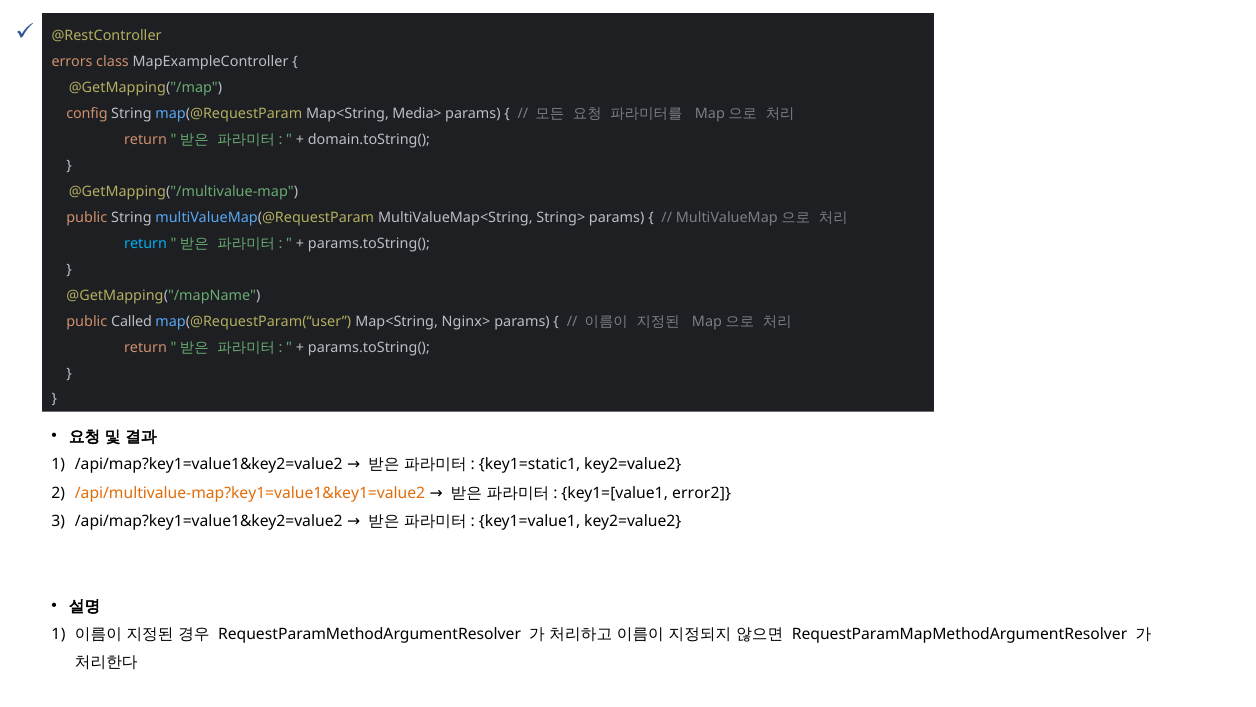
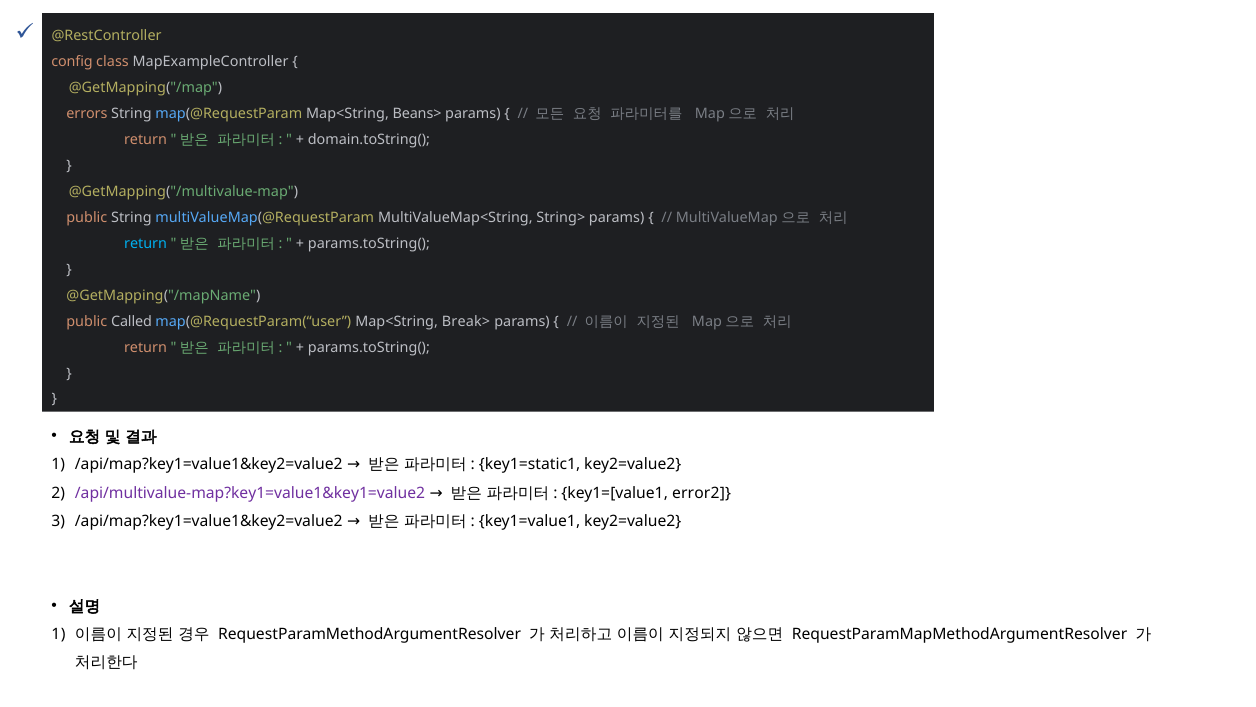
errors: errors -> config
config: config -> errors
Media>: Media> -> Beans>
Nginx>: Nginx> -> Break>
/api/multivalue-map?key1=value1&key1=value2 colour: orange -> purple
